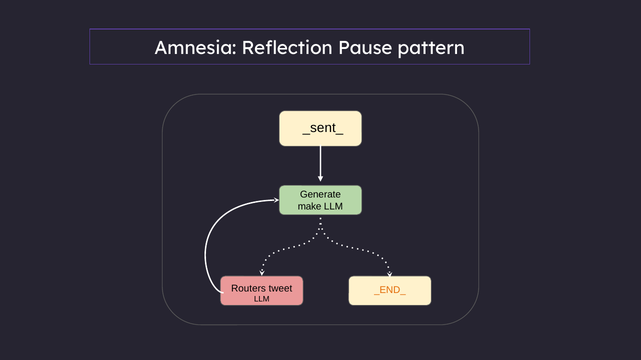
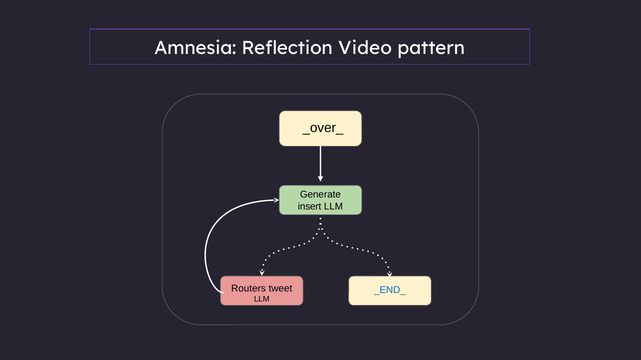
Pause: Pause -> Video
_sent_: _sent_ -> _over_
make: make -> insert
_END_ colour: orange -> blue
